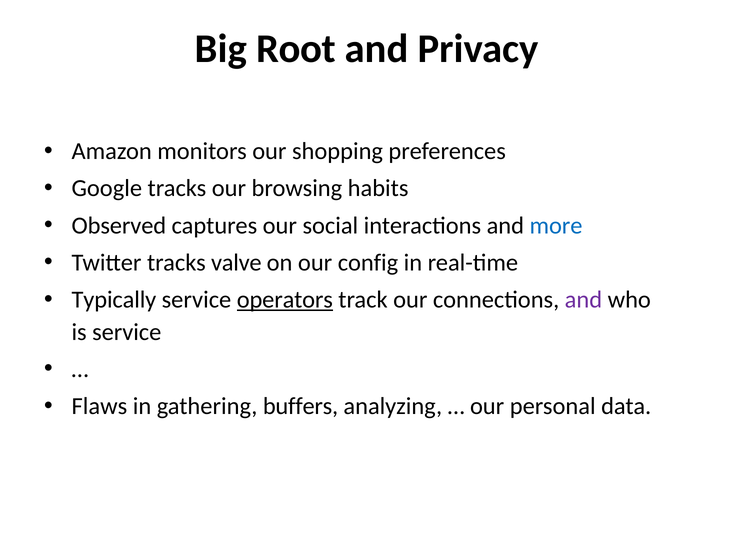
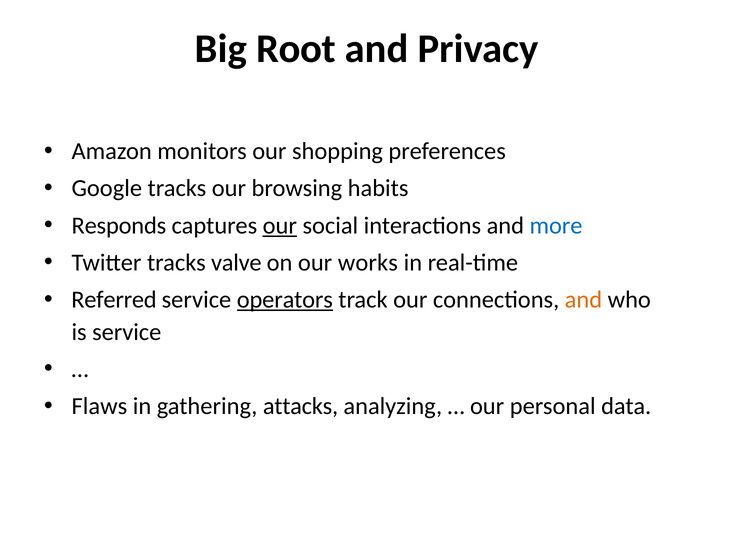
Observed: Observed -> Responds
our at (280, 226) underline: none -> present
config: config -> works
Typically: Typically -> Referred
and at (583, 300) colour: purple -> orange
buffers: buffers -> attacks
